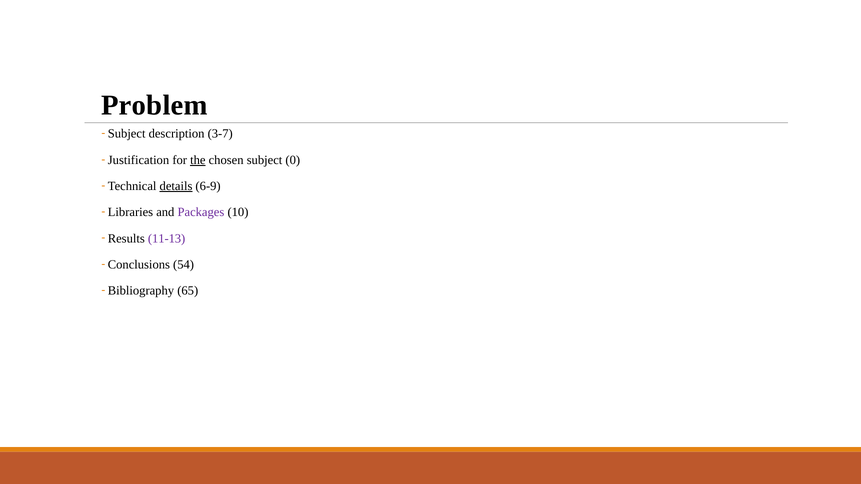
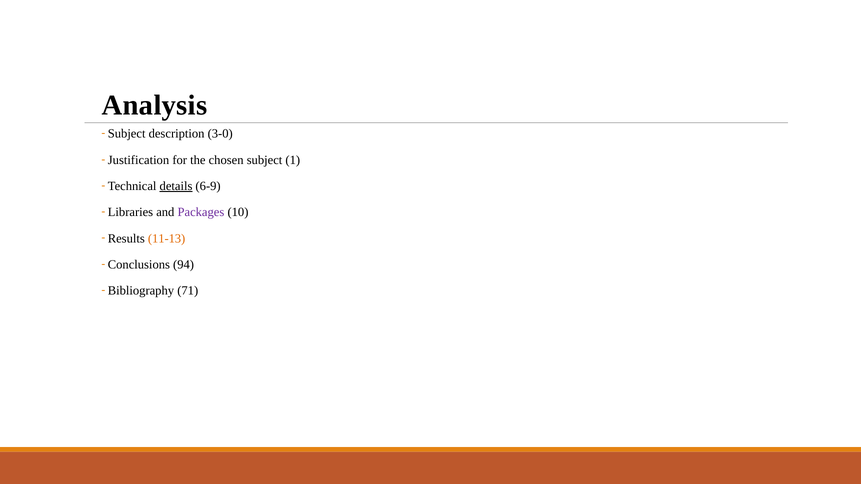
Problem: Problem -> Analysis
3-7: 3-7 -> 3-0
the underline: present -> none
0: 0 -> 1
11-13 colour: purple -> orange
54: 54 -> 94
65: 65 -> 71
